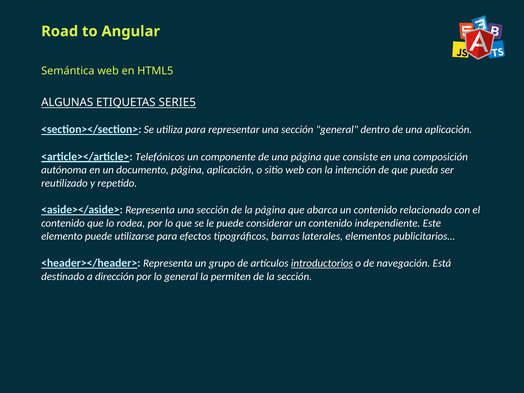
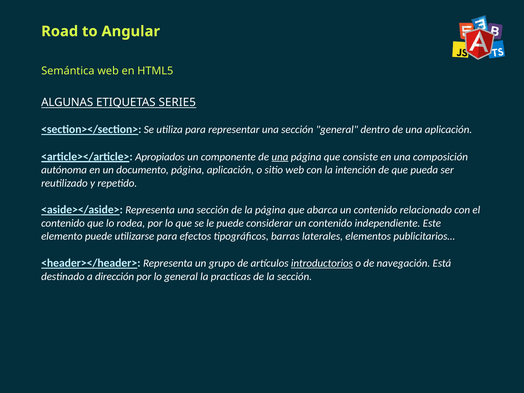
Telefónicos: Telefónicos -> Apropiados
una at (280, 157) underline: none -> present
permiten: permiten -> practicas
